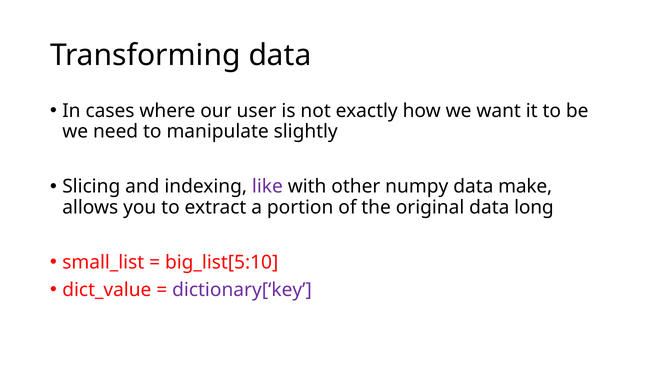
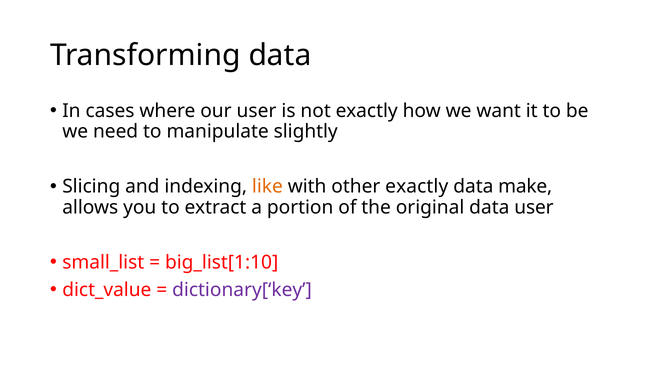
like colour: purple -> orange
other numpy: numpy -> exactly
data long: long -> user
big_list[5:10: big_list[5:10 -> big_list[1:10
